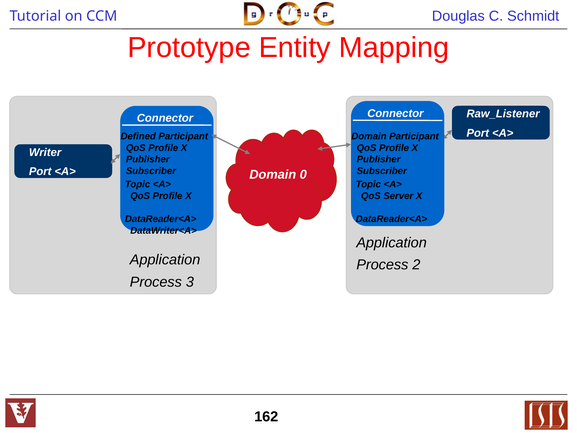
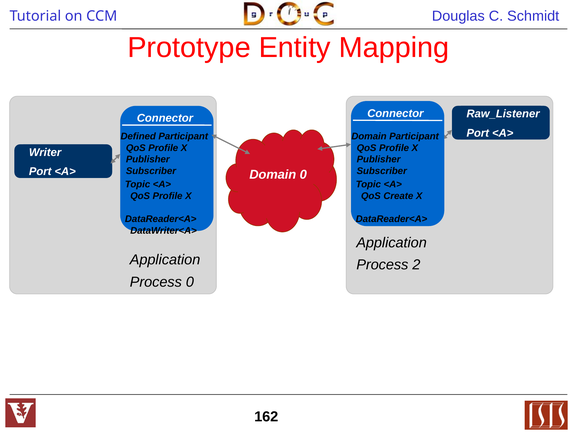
Server: Server -> Create
Process 3: 3 -> 0
